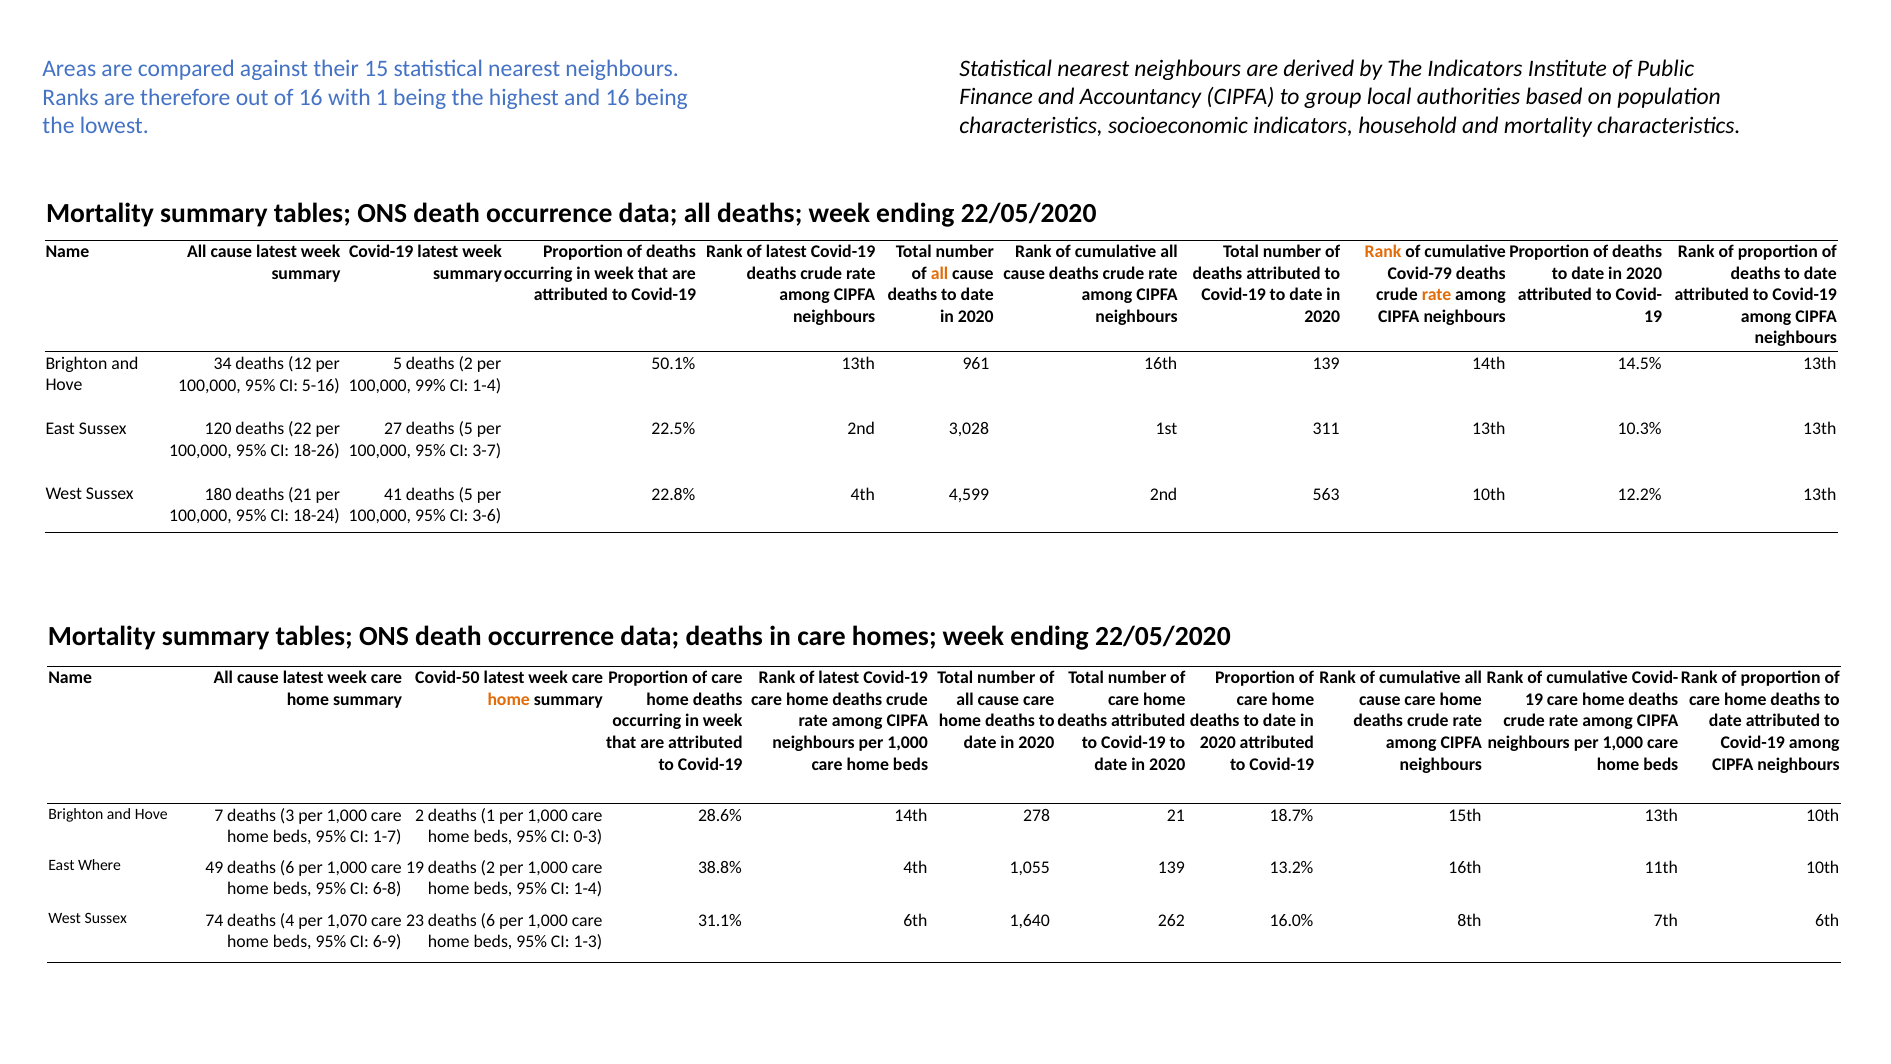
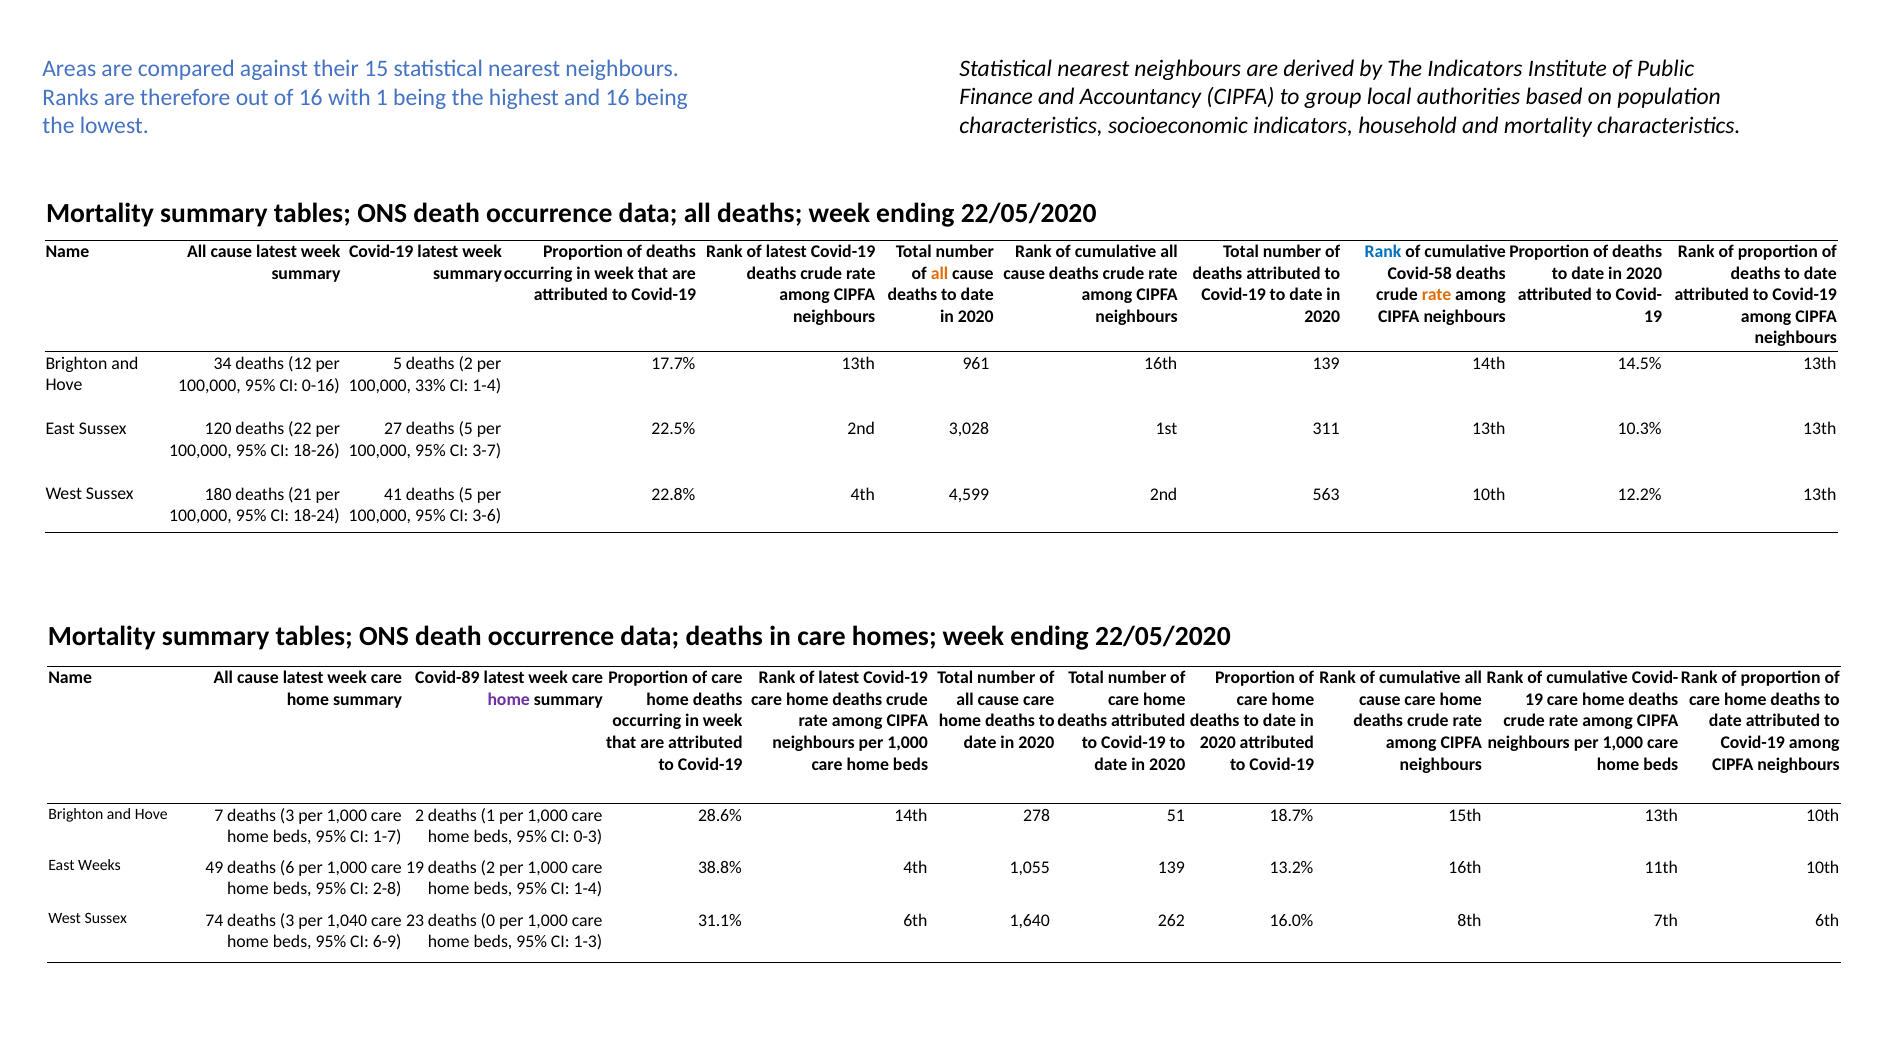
Rank at (1383, 252) colour: orange -> blue
Covid-79: Covid-79 -> Covid-58
50.1%: 50.1% -> 17.7%
5-16: 5-16 -> 0-16
99%: 99% -> 33%
Covid-50: Covid-50 -> Covid-89
home at (509, 699) colour: orange -> purple
278 21: 21 -> 51
Where: Where -> Weeks
6-8: 6-8 -> 2-8
74 deaths 4: 4 -> 3
1,070: 1,070 -> 1,040
23 deaths 6: 6 -> 0
